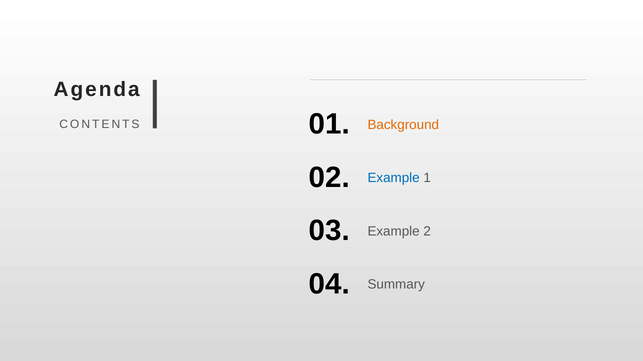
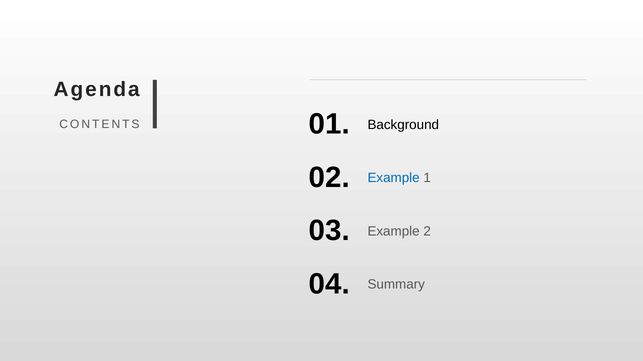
Background colour: orange -> black
